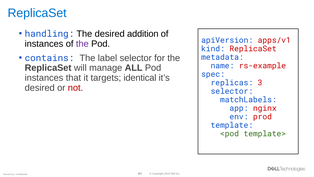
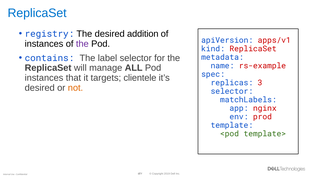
handling: handling -> registry
identical: identical -> clientele
not colour: red -> orange
